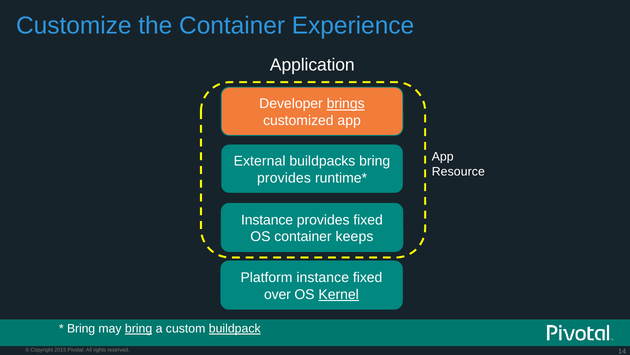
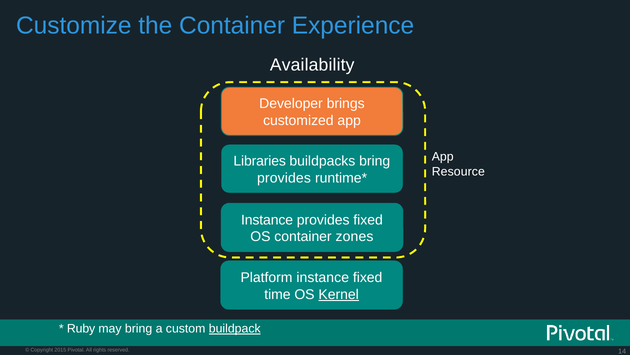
Application: Application -> Availability
brings underline: present -> none
External: External -> Libraries
keeps: keeps -> zones
over: over -> time
Bring at (81, 328): Bring -> Ruby
bring at (139, 328) underline: present -> none
